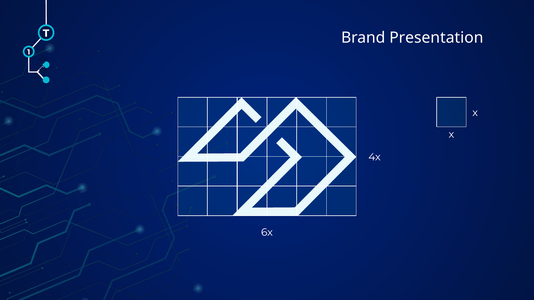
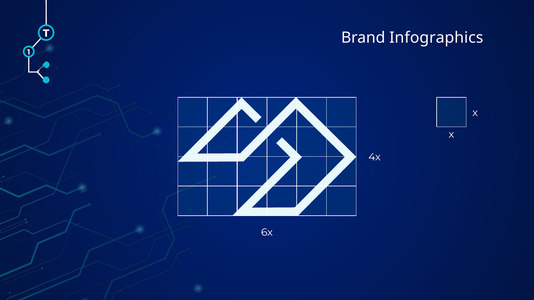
Presentation: Presentation -> Infographics
